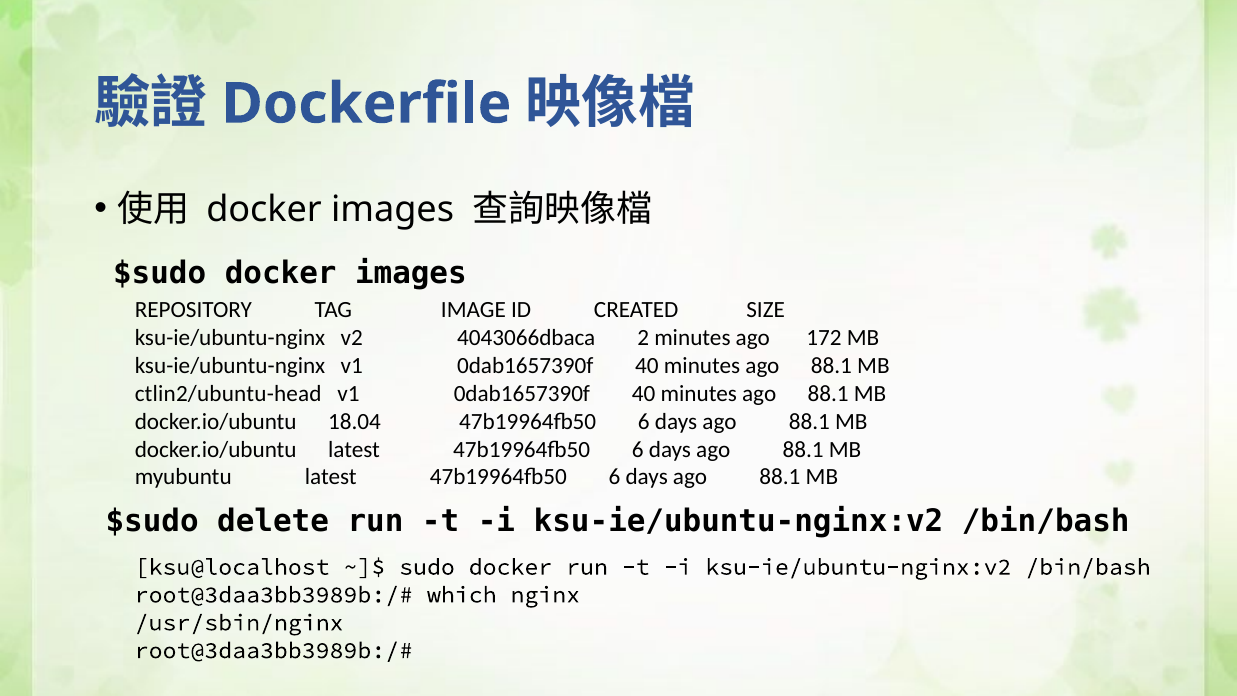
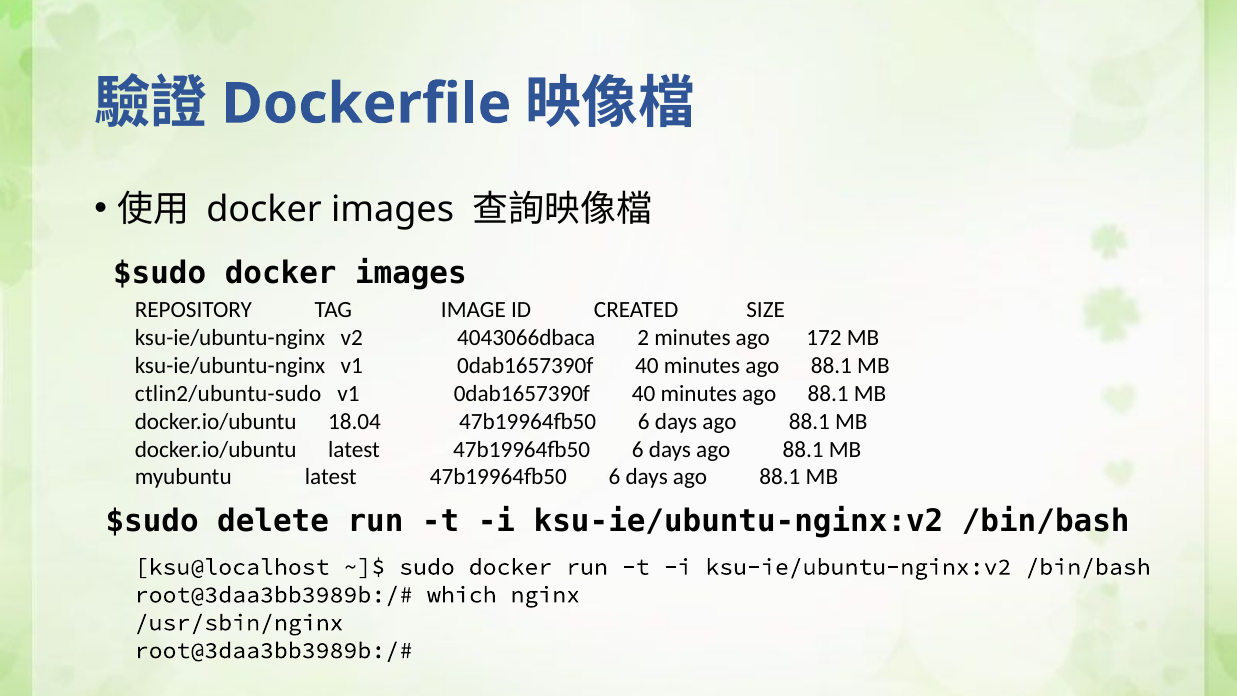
ctlin2/ubuntu-head: ctlin2/ubuntu-head -> ctlin2/ubuntu-sudo
